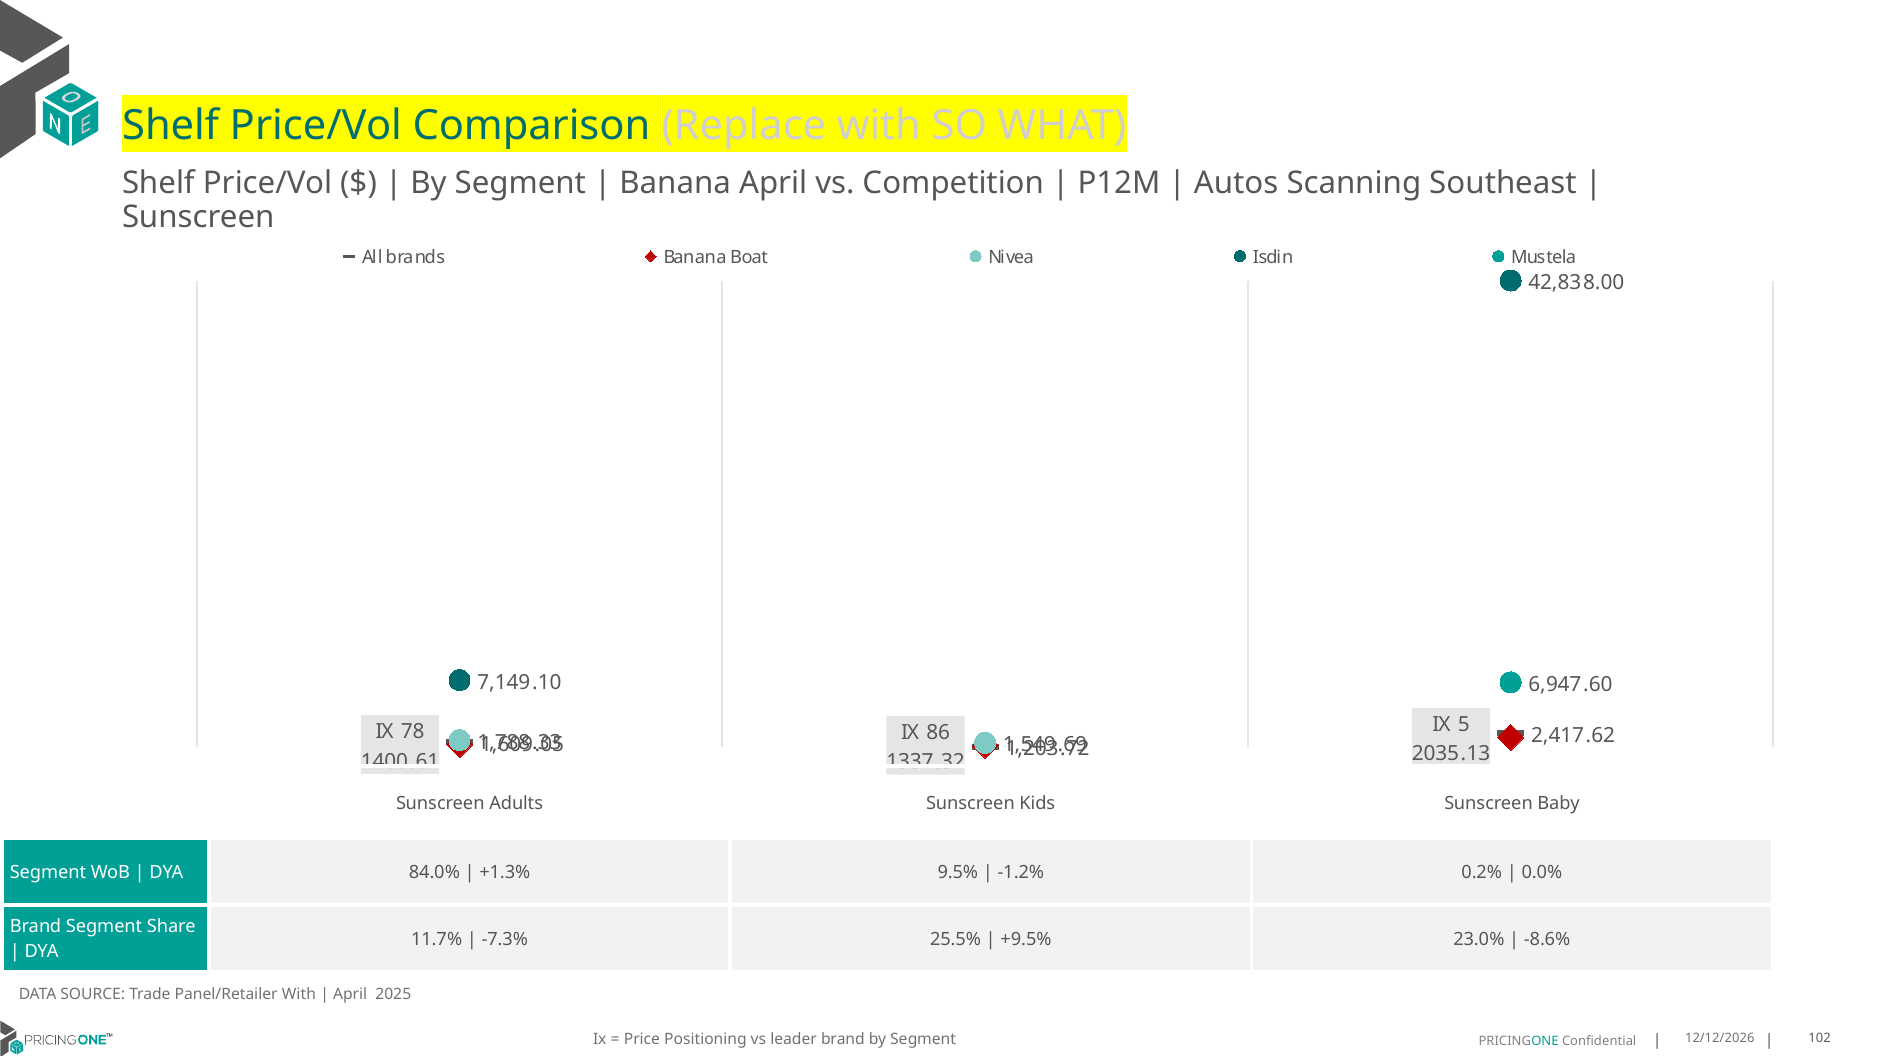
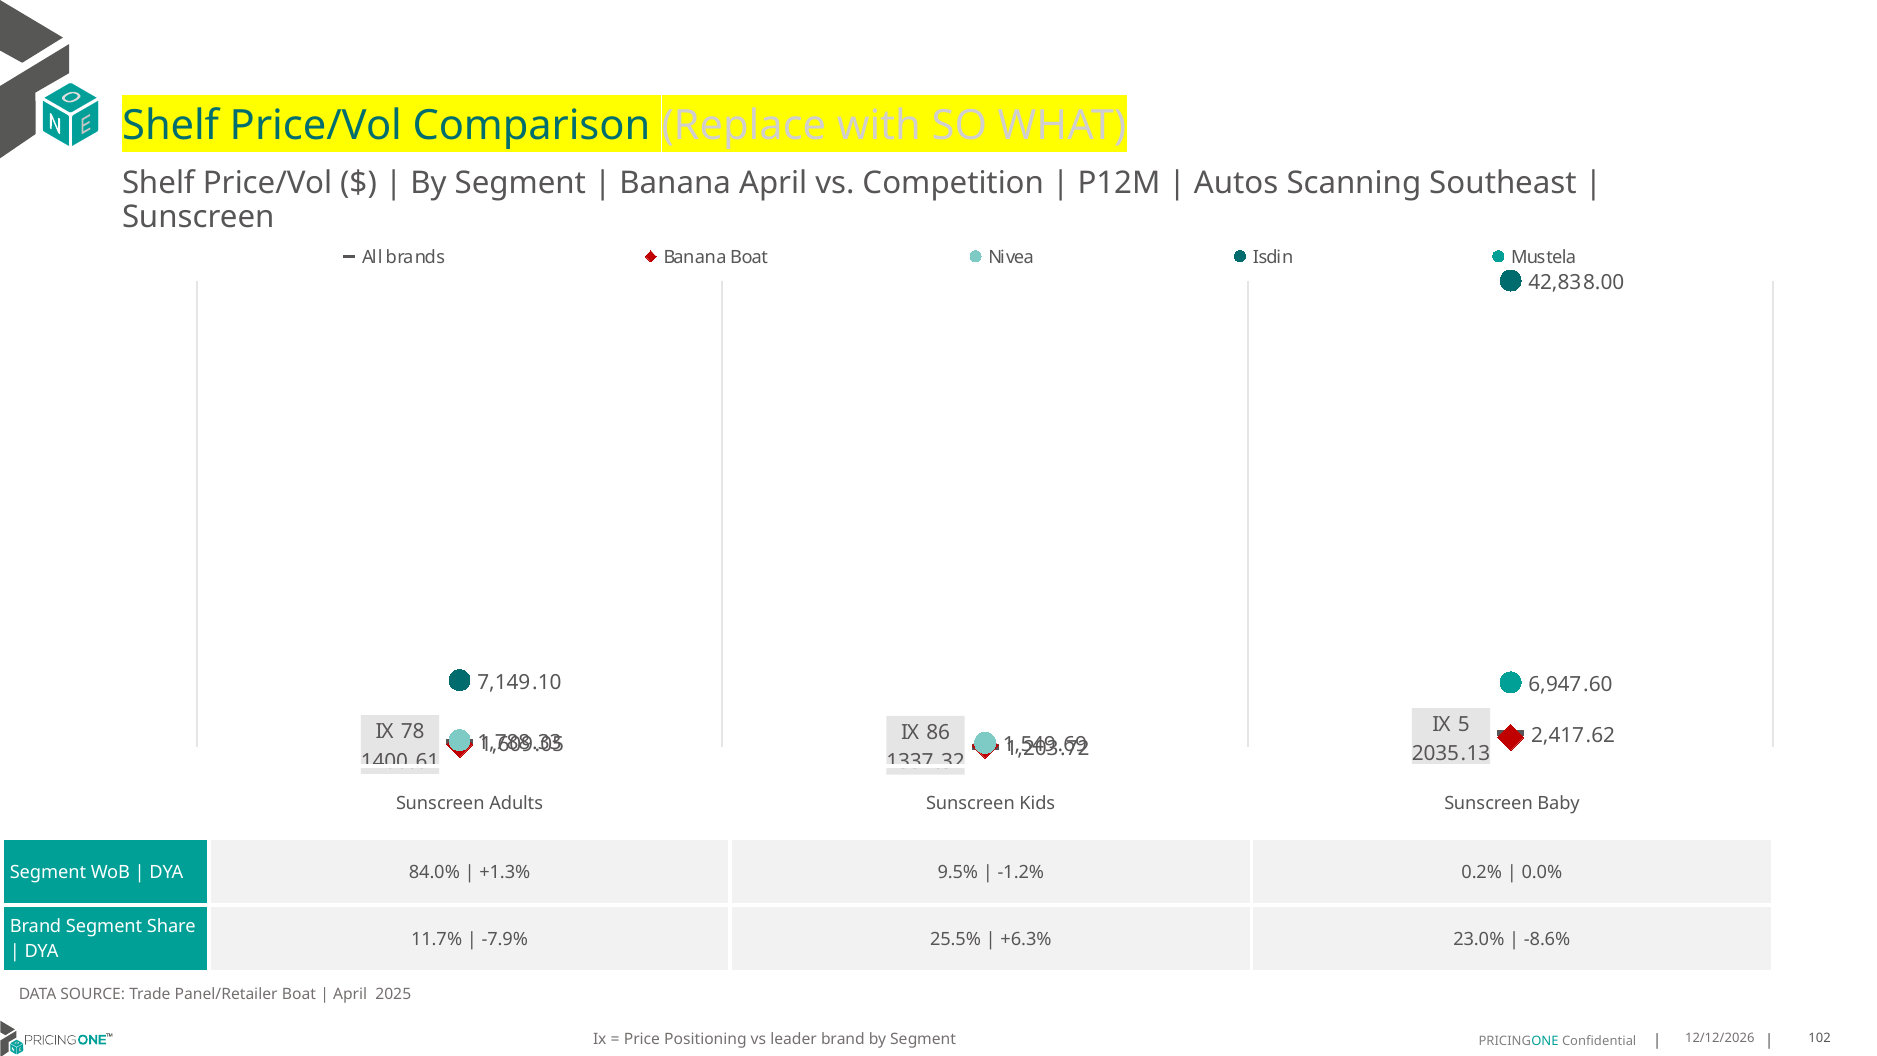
-7.3%: -7.3% -> -7.9%
+9.5%: +9.5% -> +6.3%
Panel/Retailer With: With -> Boat
